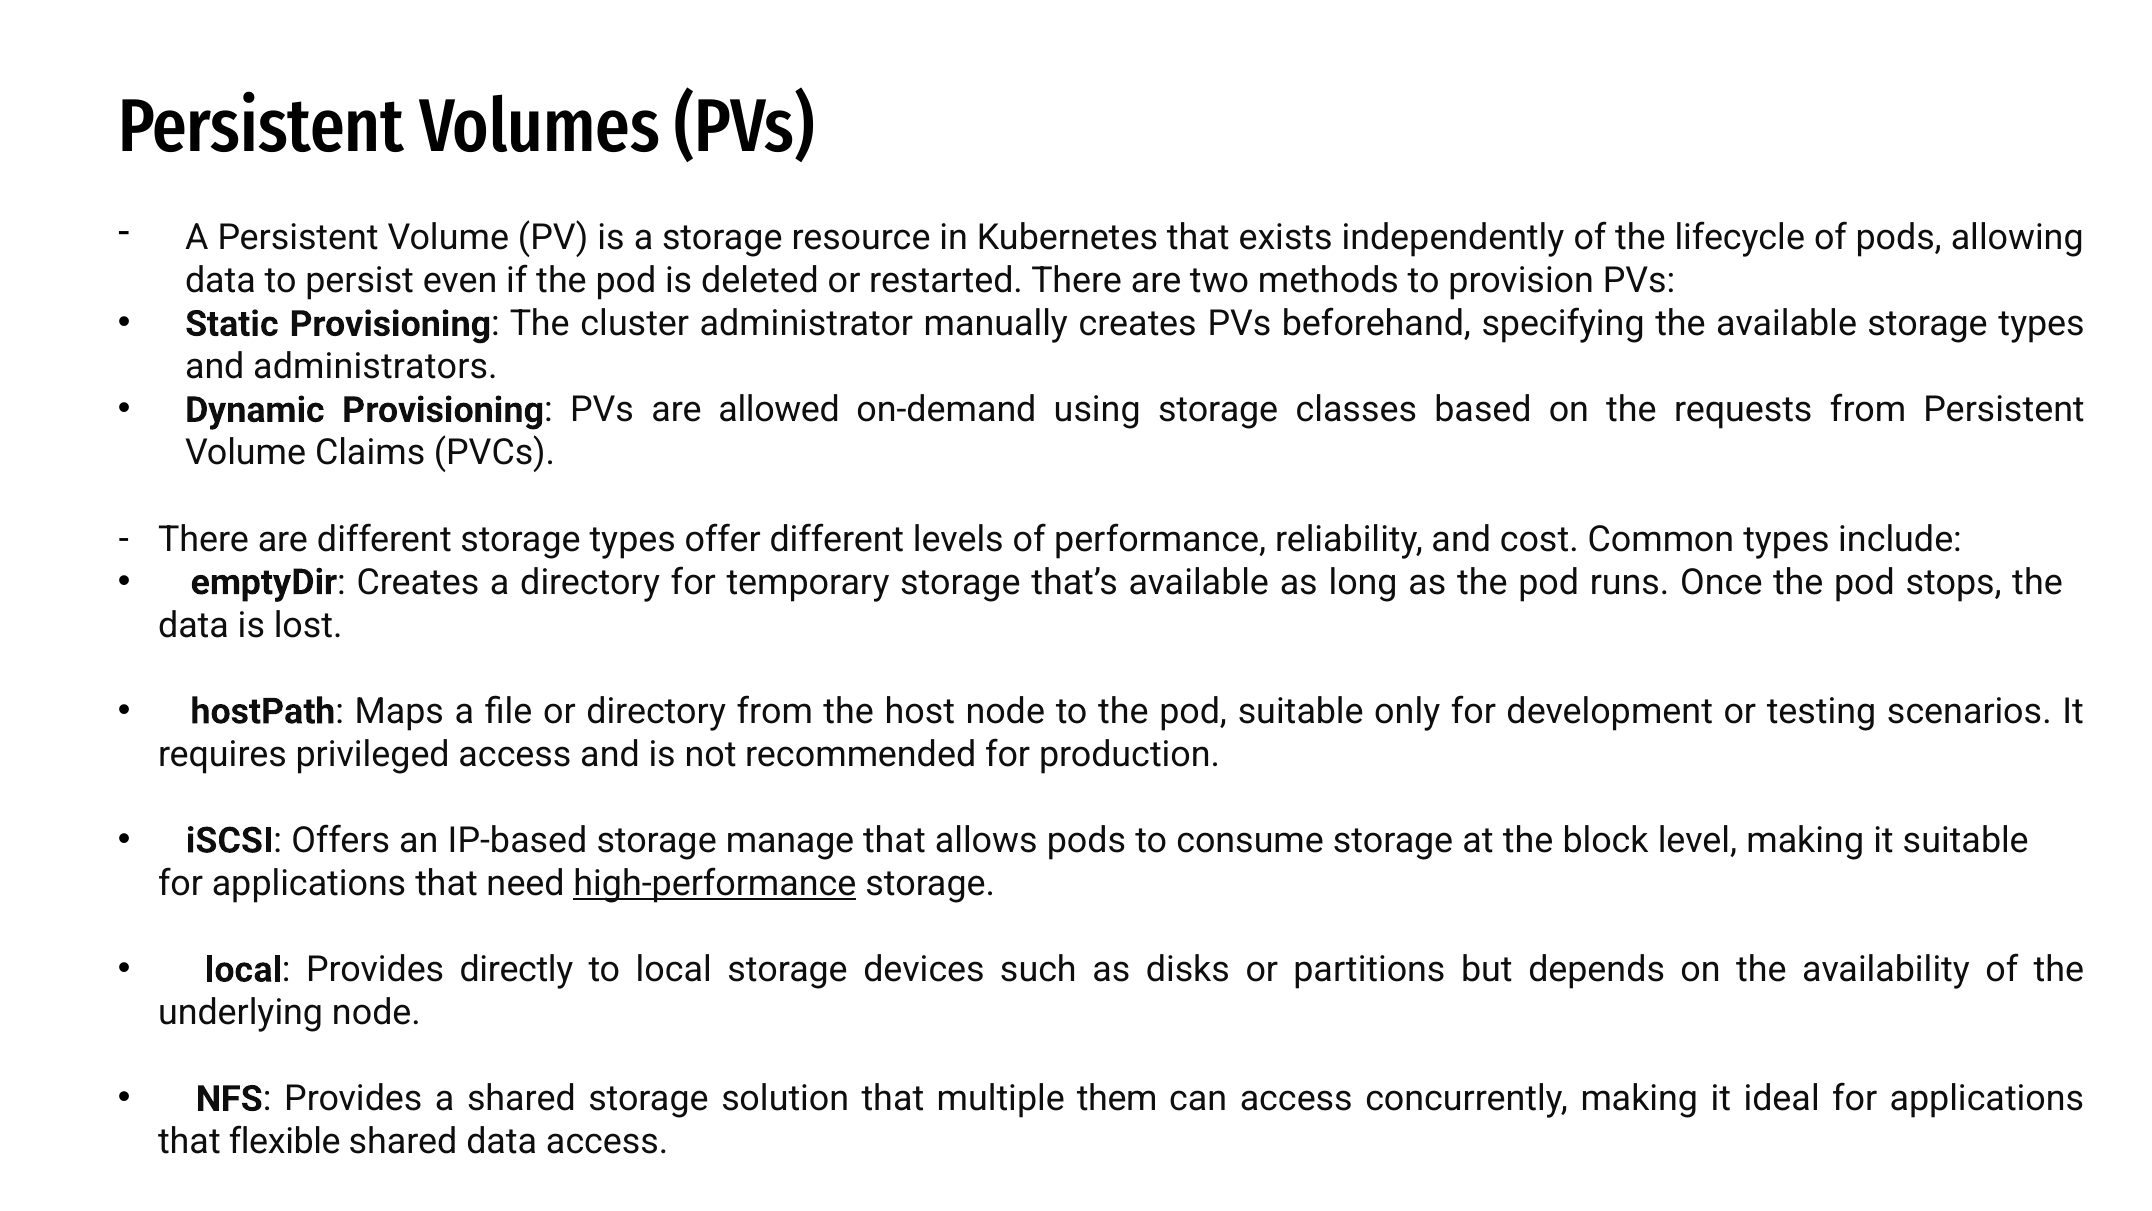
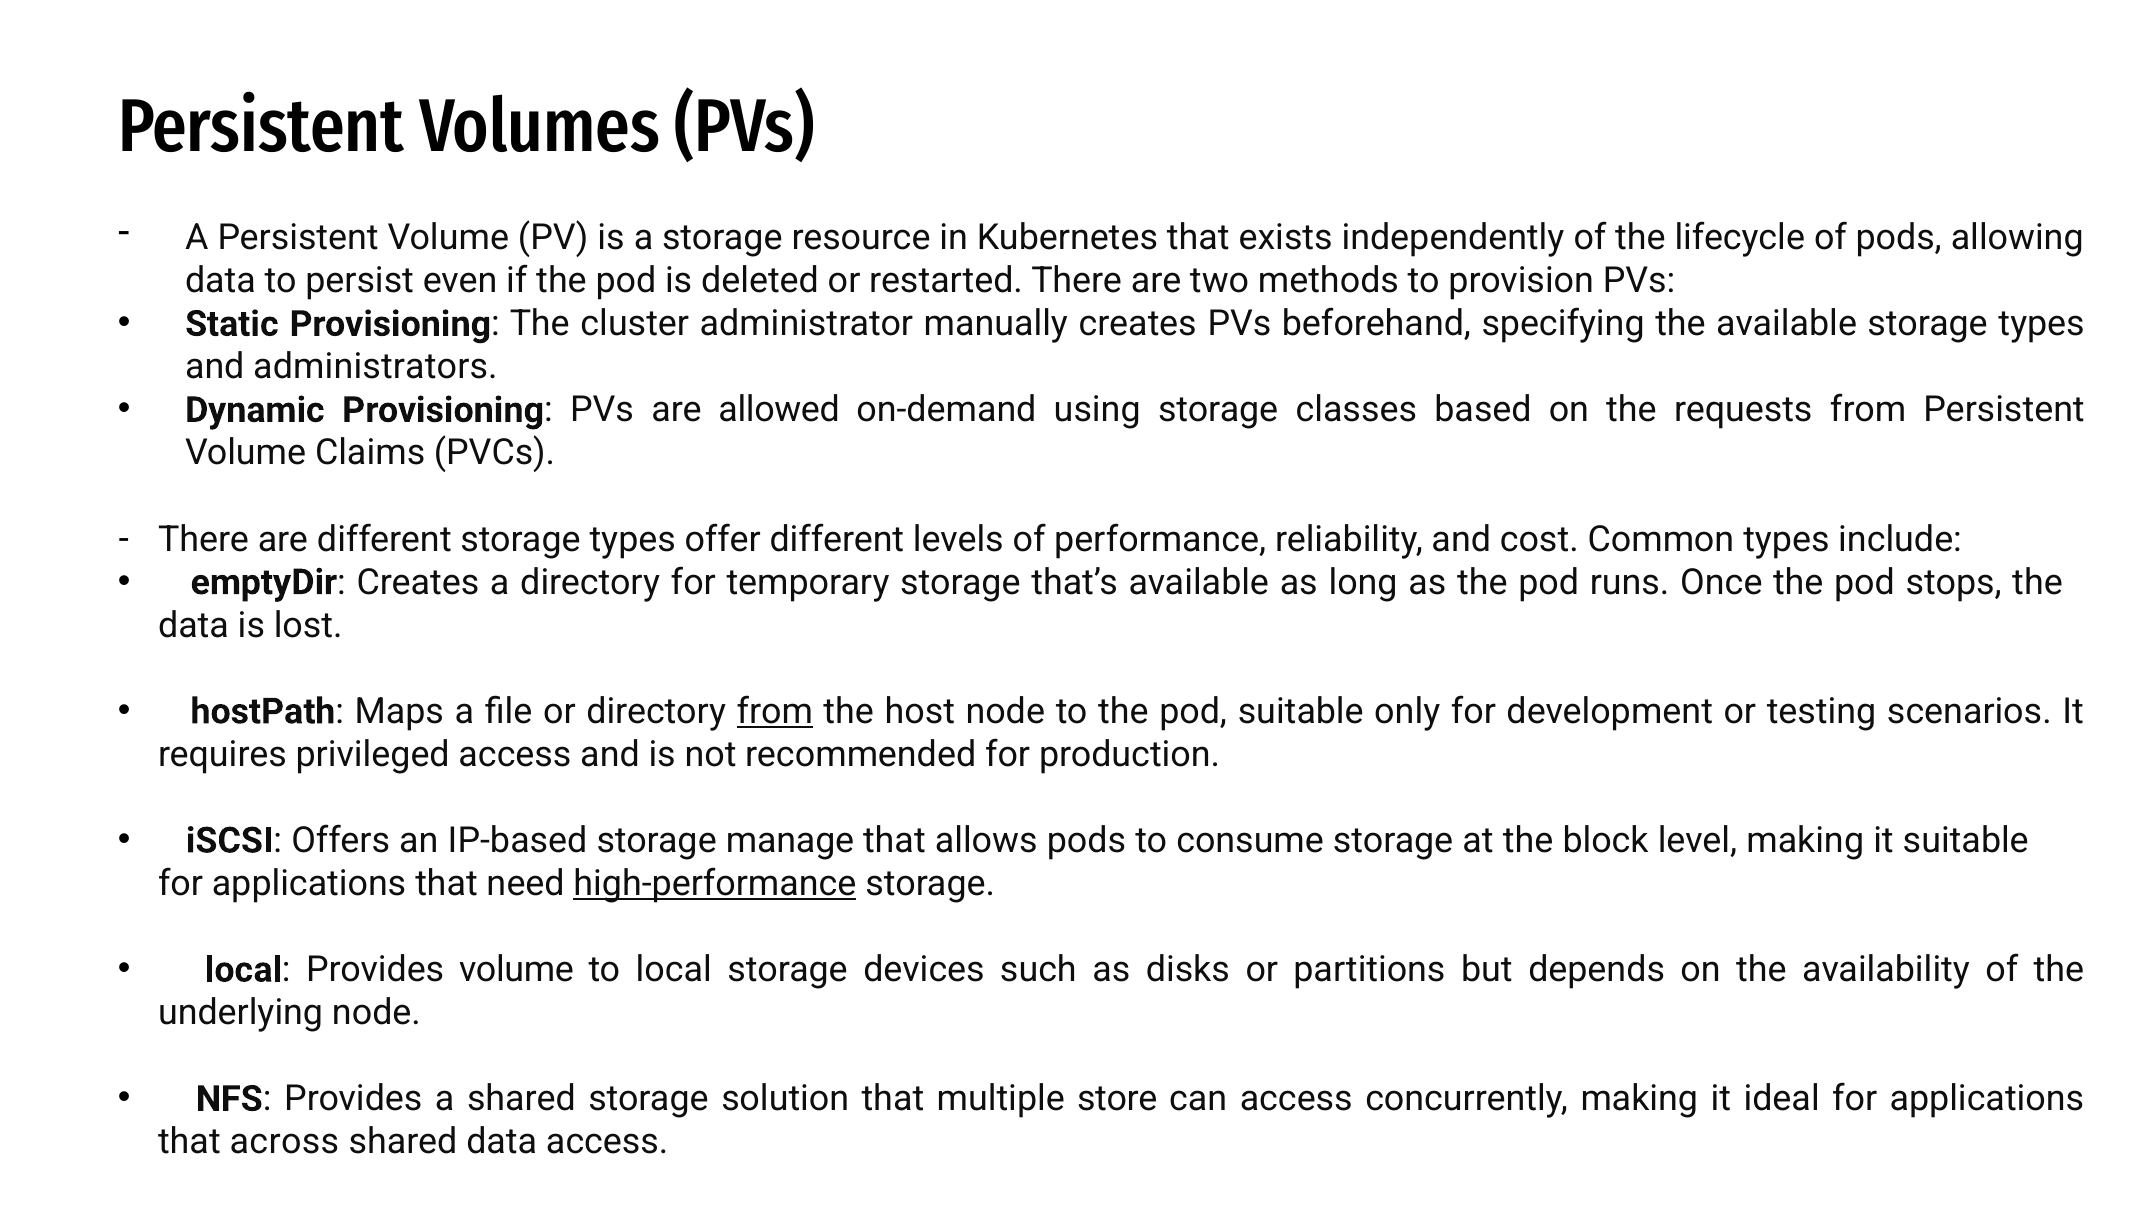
from at (775, 711) underline: none -> present
Provides directly: directly -> volume
them: them -> store
flexible: flexible -> across
